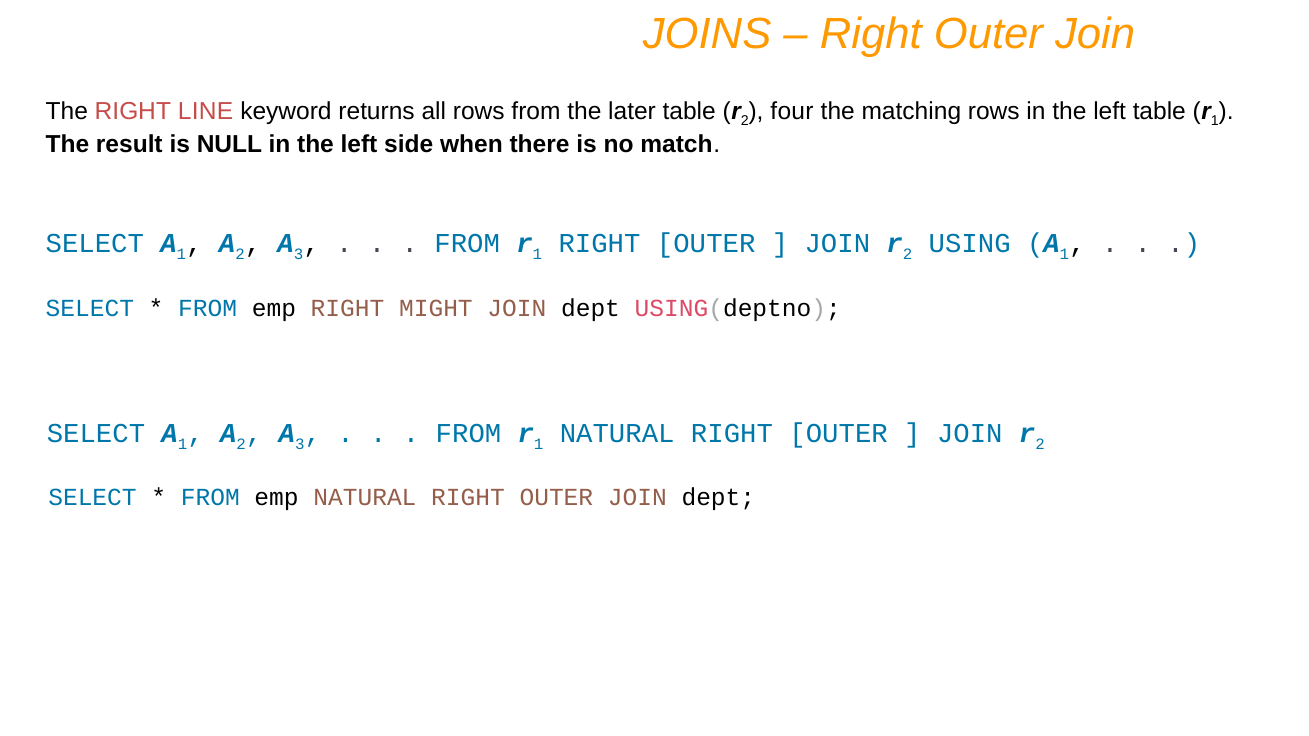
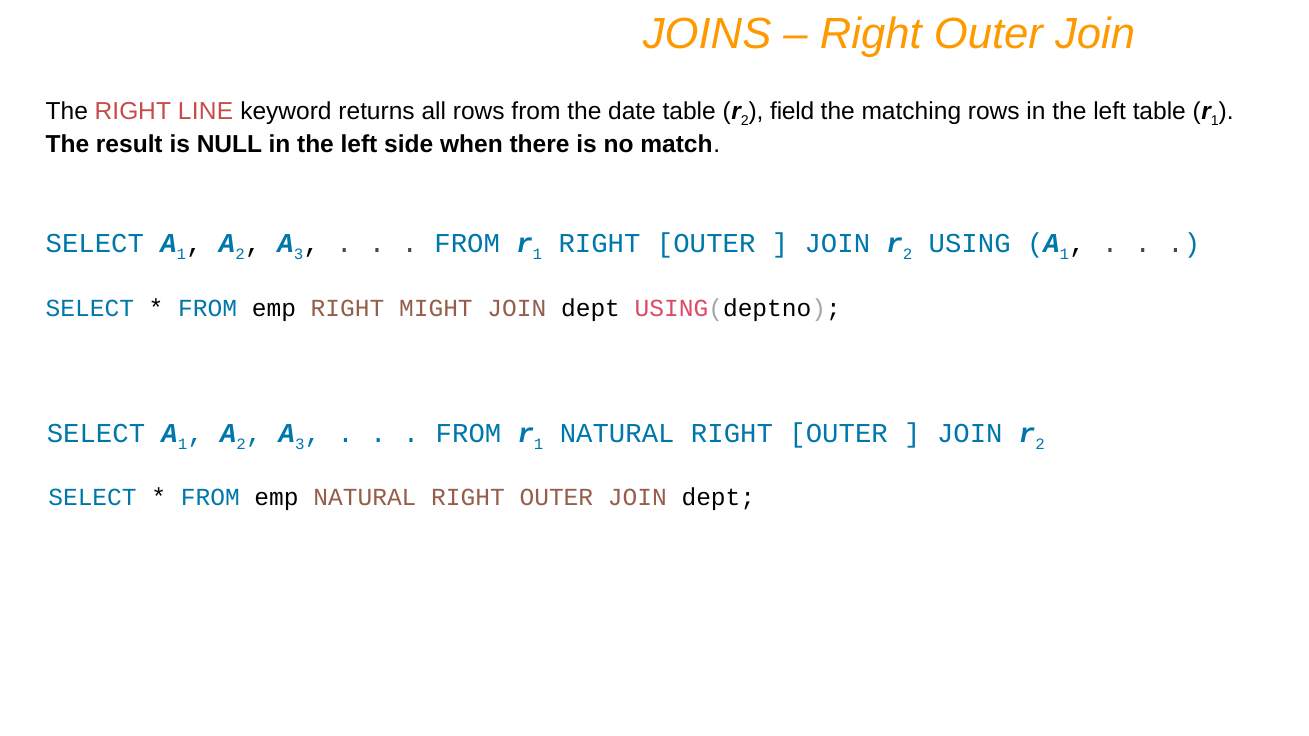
later: later -> date
four: four -> field
